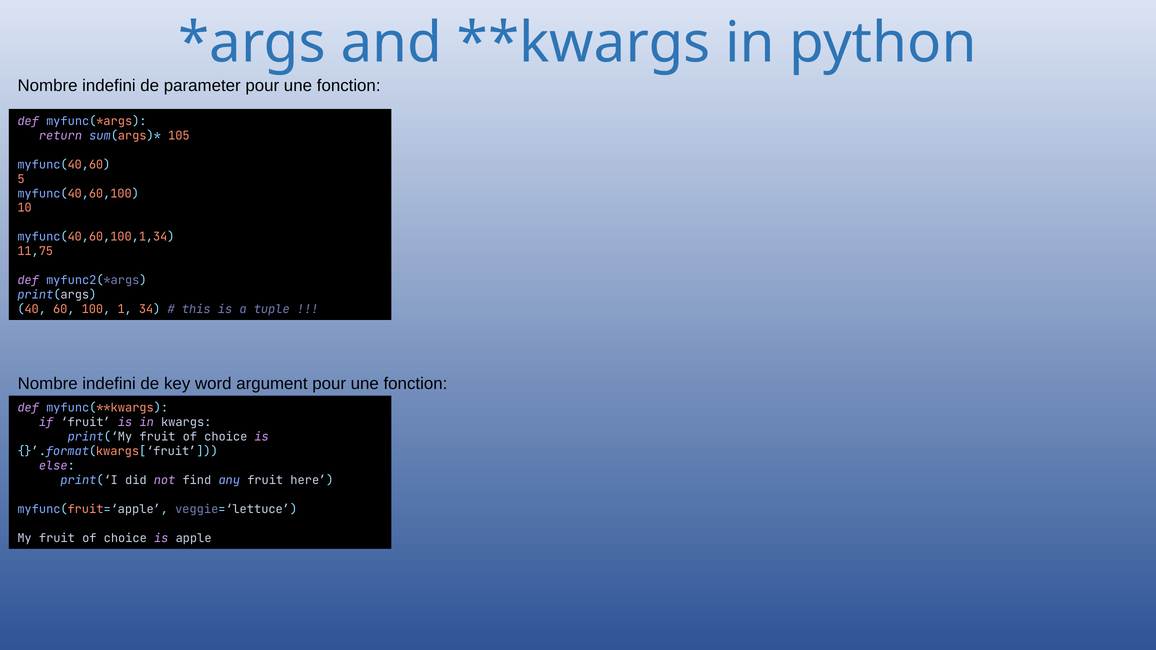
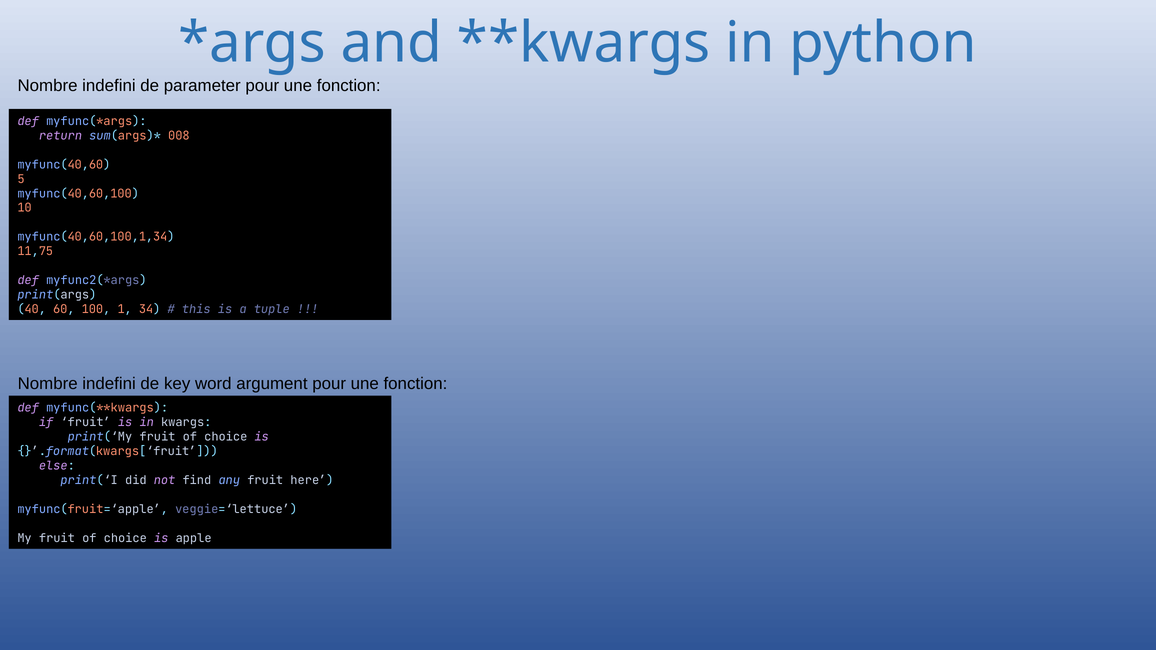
105: 105 -> 008
